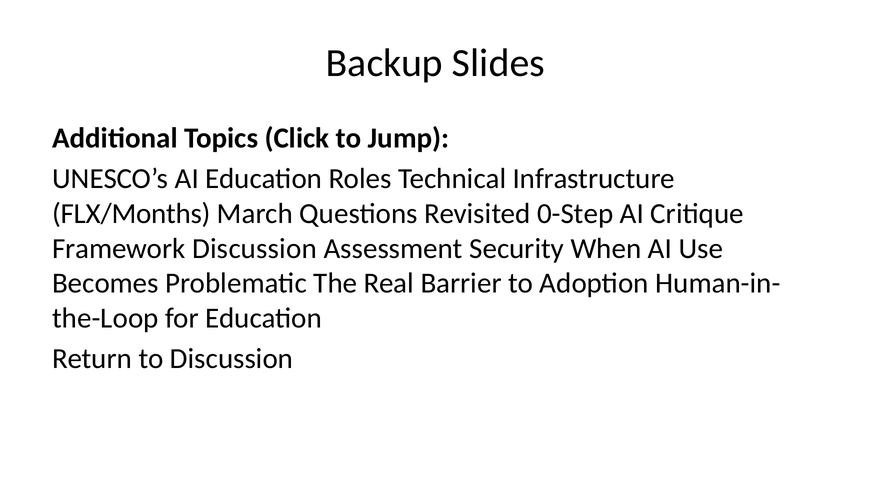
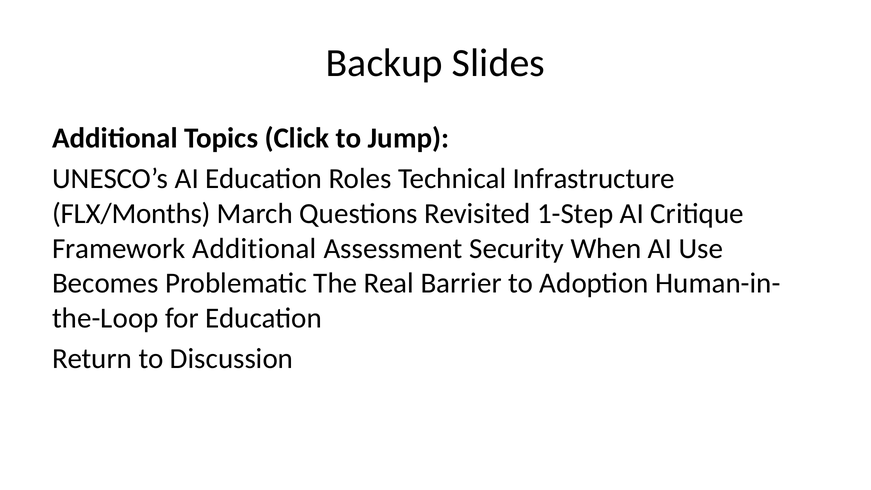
0-Step: 0-Step -> 1-Step
Framework Discussion: Discussion -> Additional
